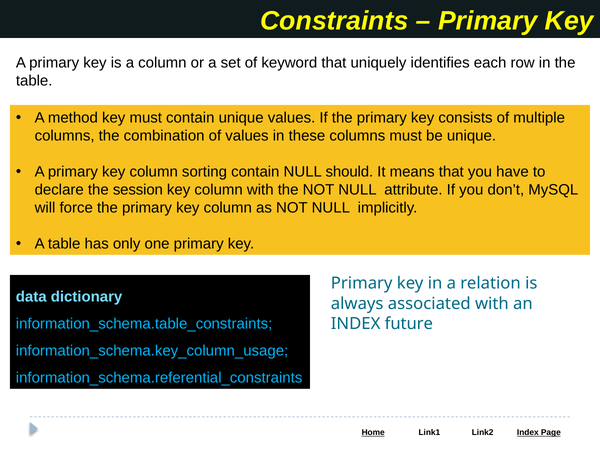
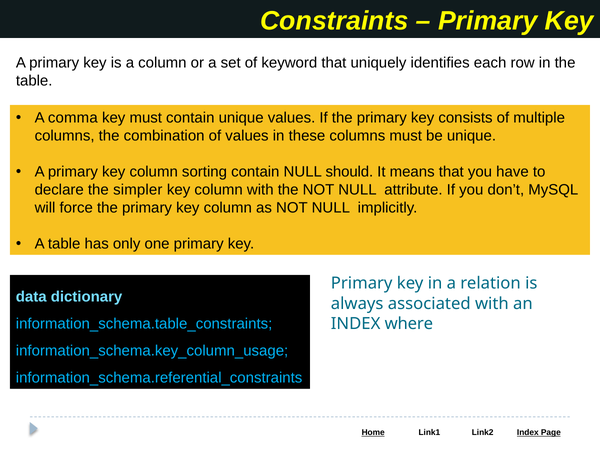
method: method -> comma
session: session -> simpler
future: future -> where
